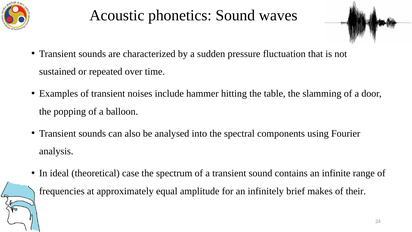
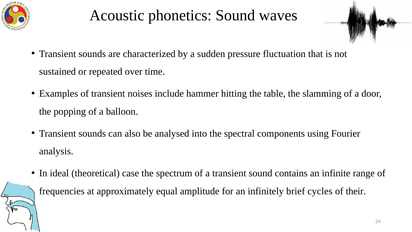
makes: makes -> cycles
